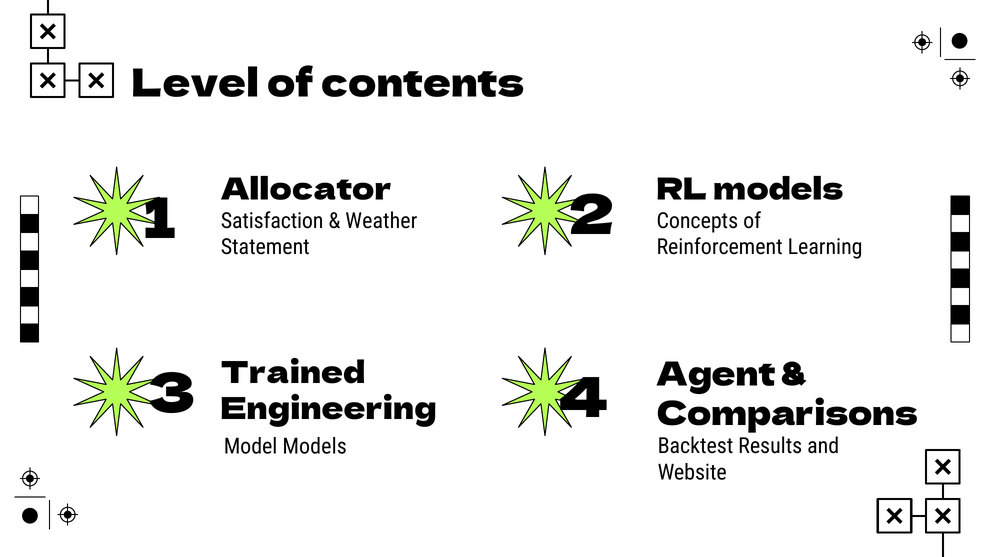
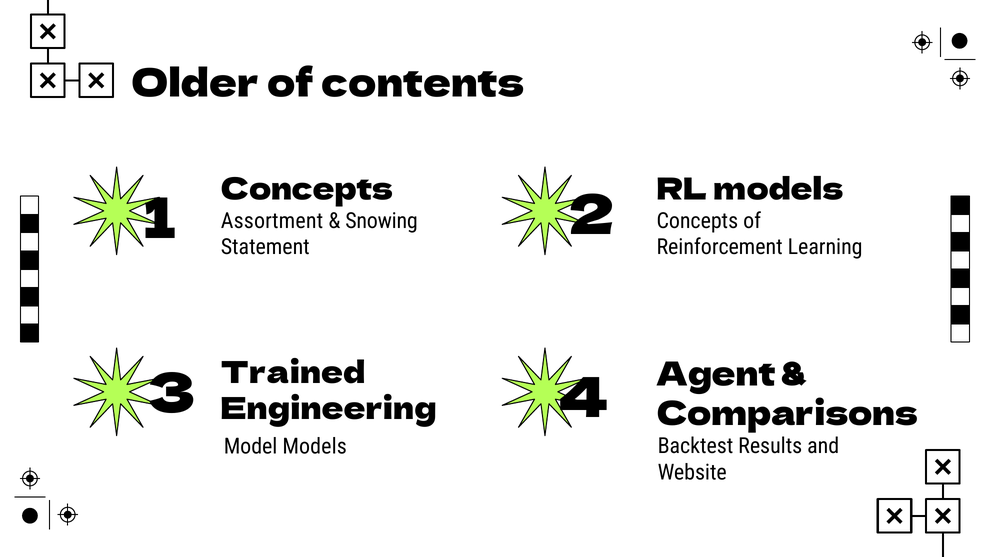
Level: Level -> Older
Allocator at (307, 190): Allocator -> Concepts
Satisfaction: Satisfaction -> Assortment
Weather: Weather -> Snowing
